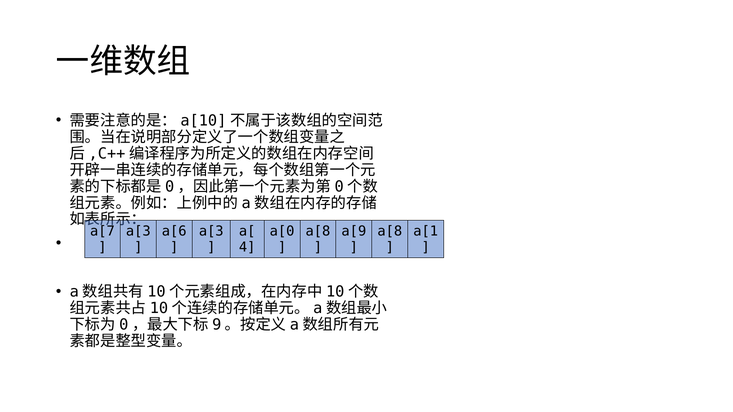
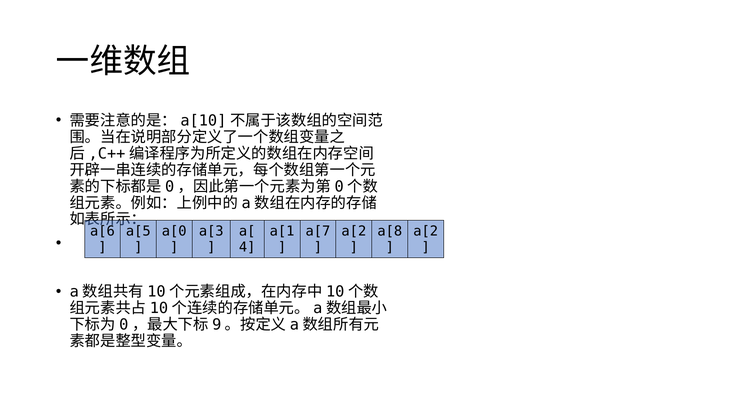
a[7: a[7 -> a[6
a[3 at (138, 232): a[3 -> a[5
a[6: a[6 -> a[0
a[0: a[0 -> a[1
a[8 at (318, 232): a[8 -> a[7
a[9 at (354, 232): a[9 -> a[2
a[1 at (426, 232): a[1 -> a[2
